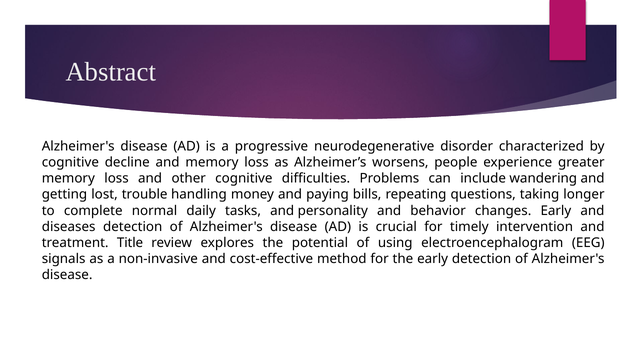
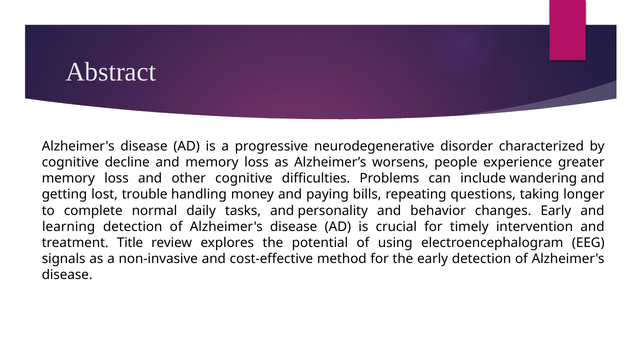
diseases: diseases -> learning
